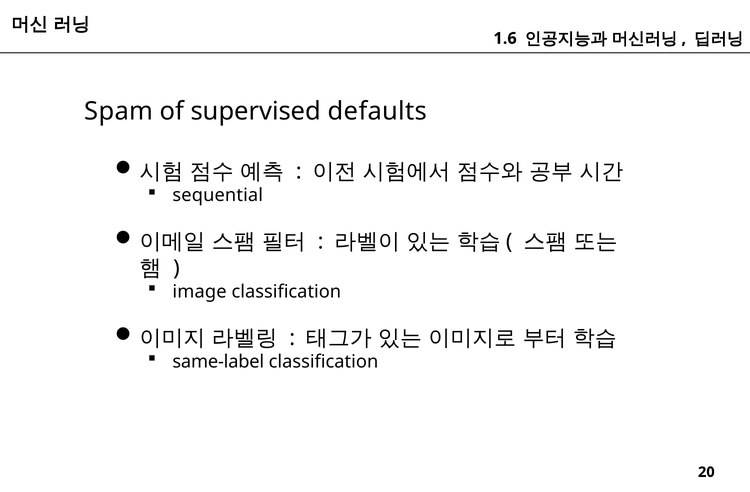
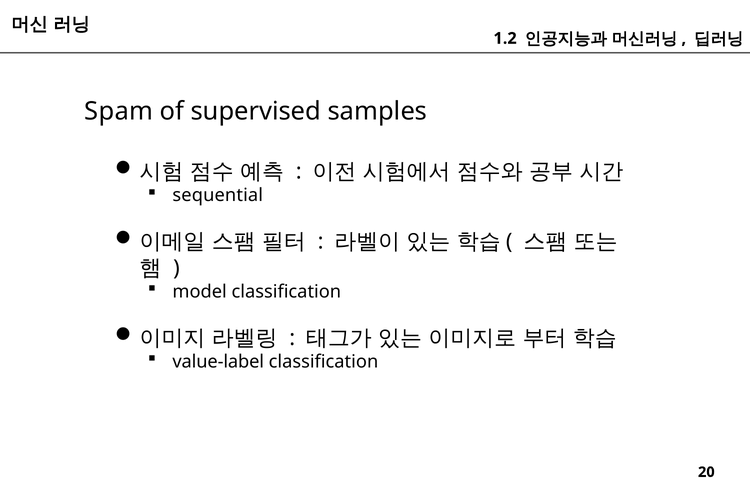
1.6: 1.6 -> 1.2
defaults: defaults -> samples
image: image -> model
same-label: same-label -> value-label
